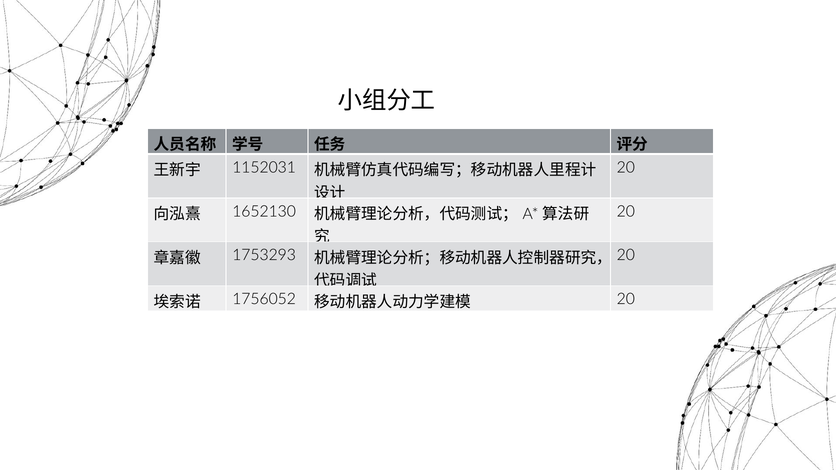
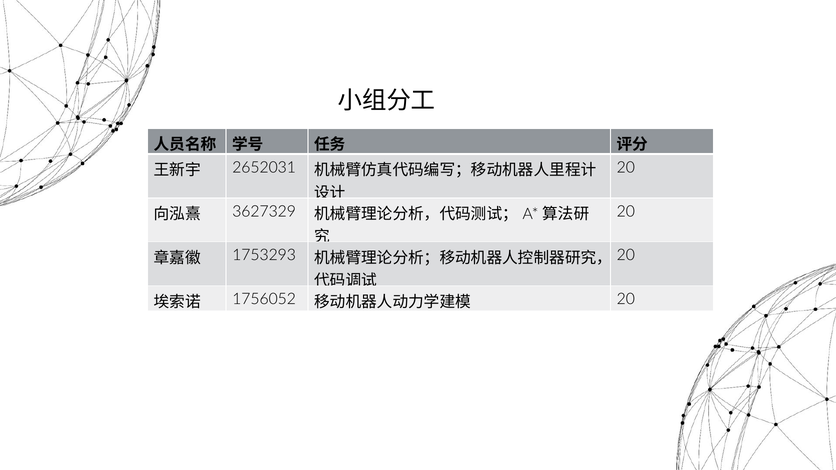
1152031: 1152031 -> 2652031
1652130: 1652130 -> 3627329
